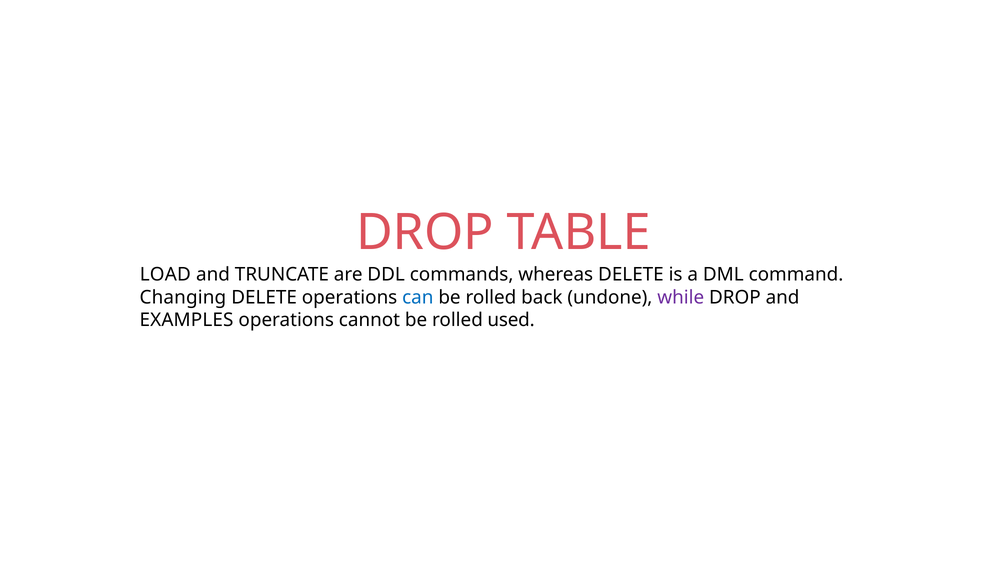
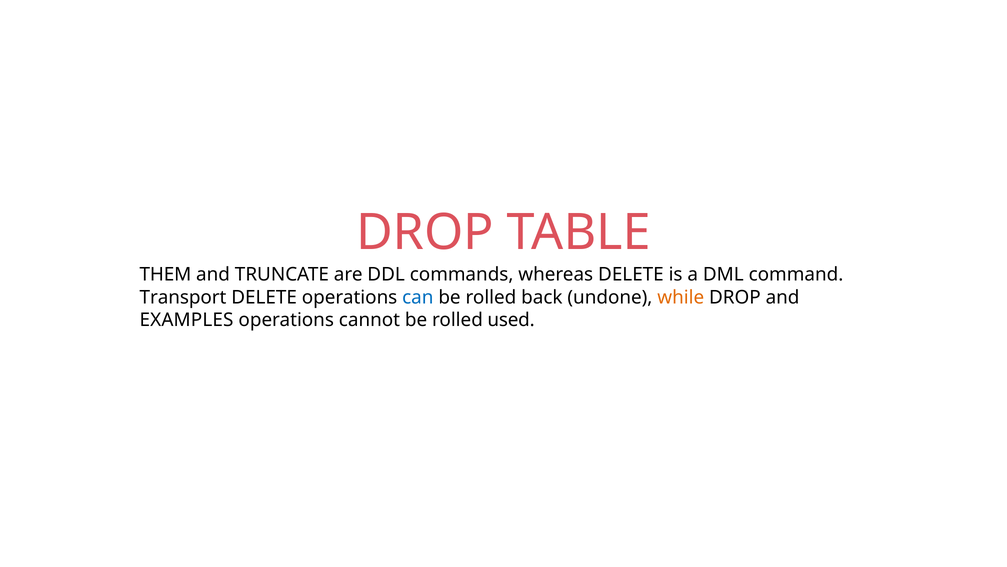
LOAD: LOAD -> THEM
Changing: Changing -> Transport
while colour: purple -> orange
